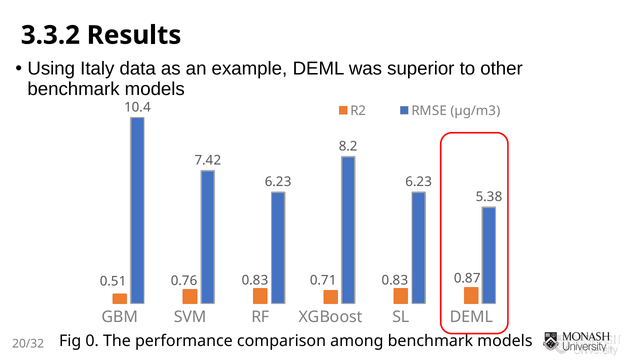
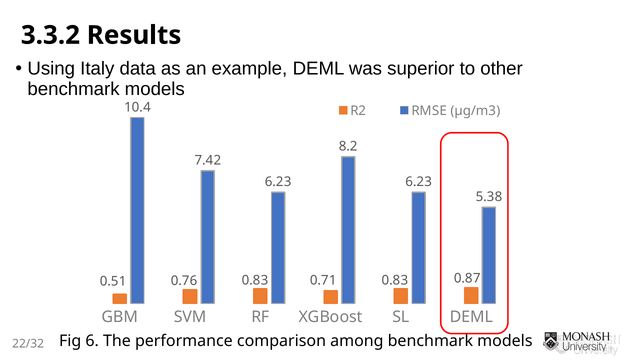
0: 0 -> 6
20/32: 20/32 -> 22/32
